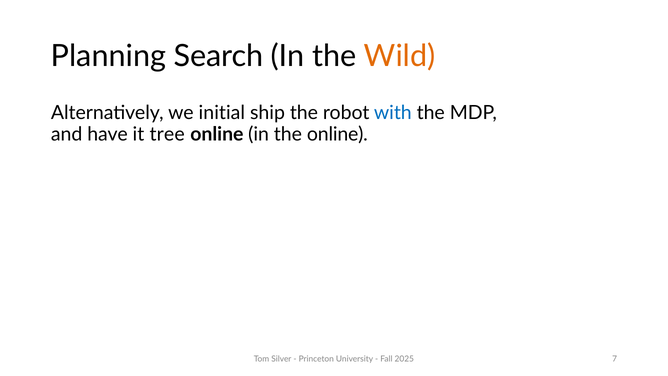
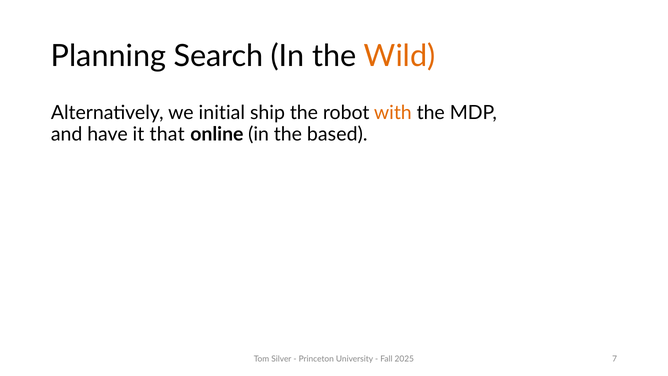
with colour: blue -> orange
tree: tree -> that
the online: online -> based
